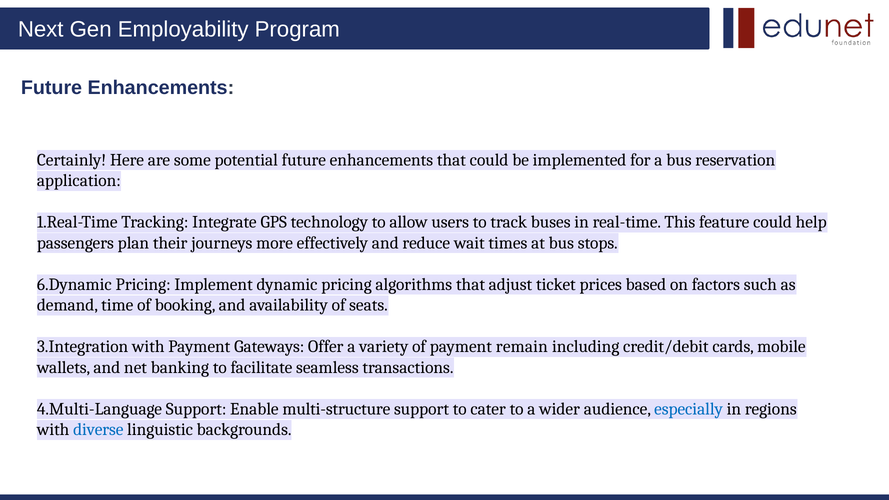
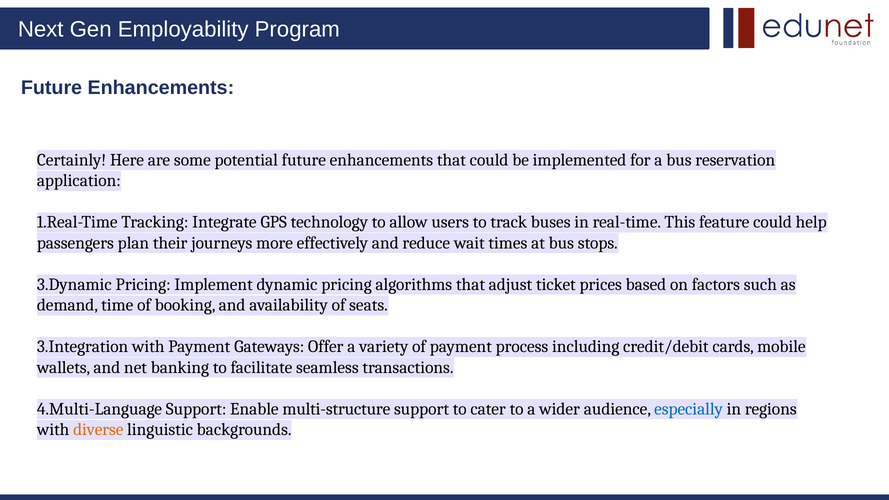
6.Dynamic: 6.Dynamic -> 3.Dynamic
remain: remain -> process
diverse colour: blue -> orange
